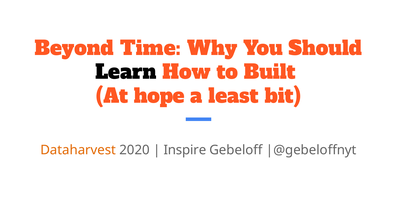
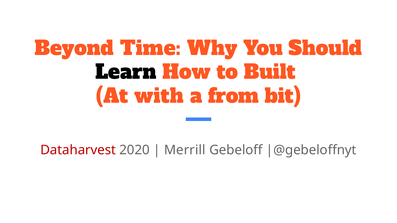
hope: hope -> with
least: least -> from
Dataharvest colour: orange -> red
Inspire: Inspire -> Merrill
